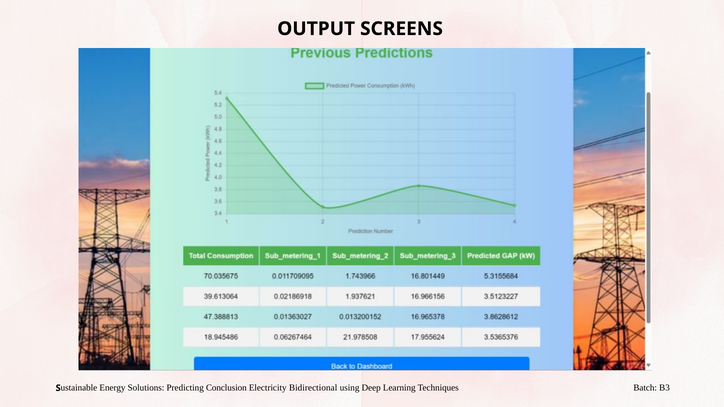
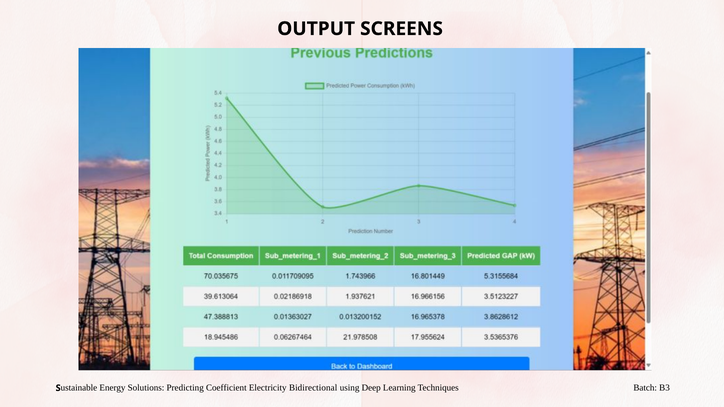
Conclusion: Conclusion -> Coefficient
